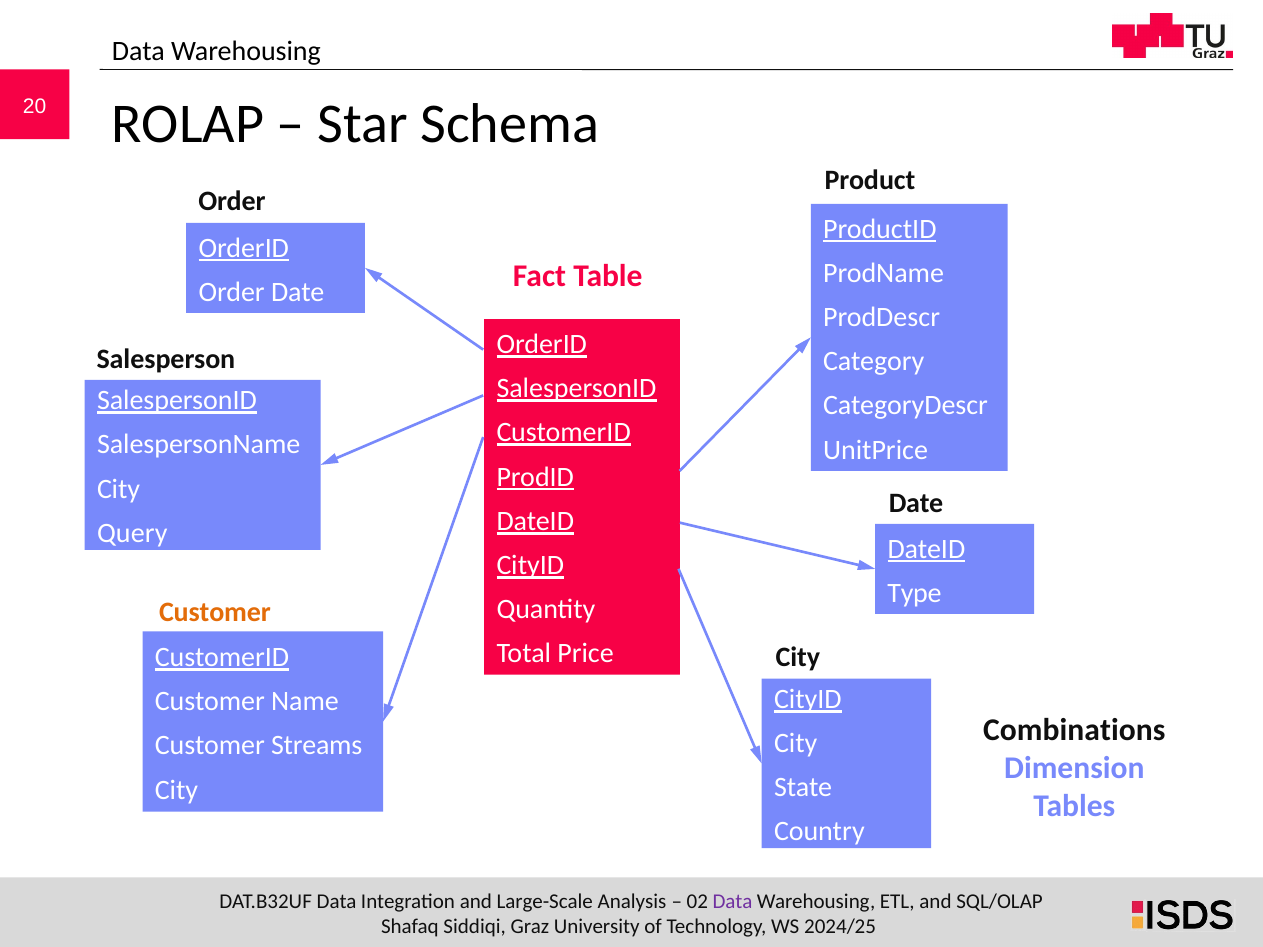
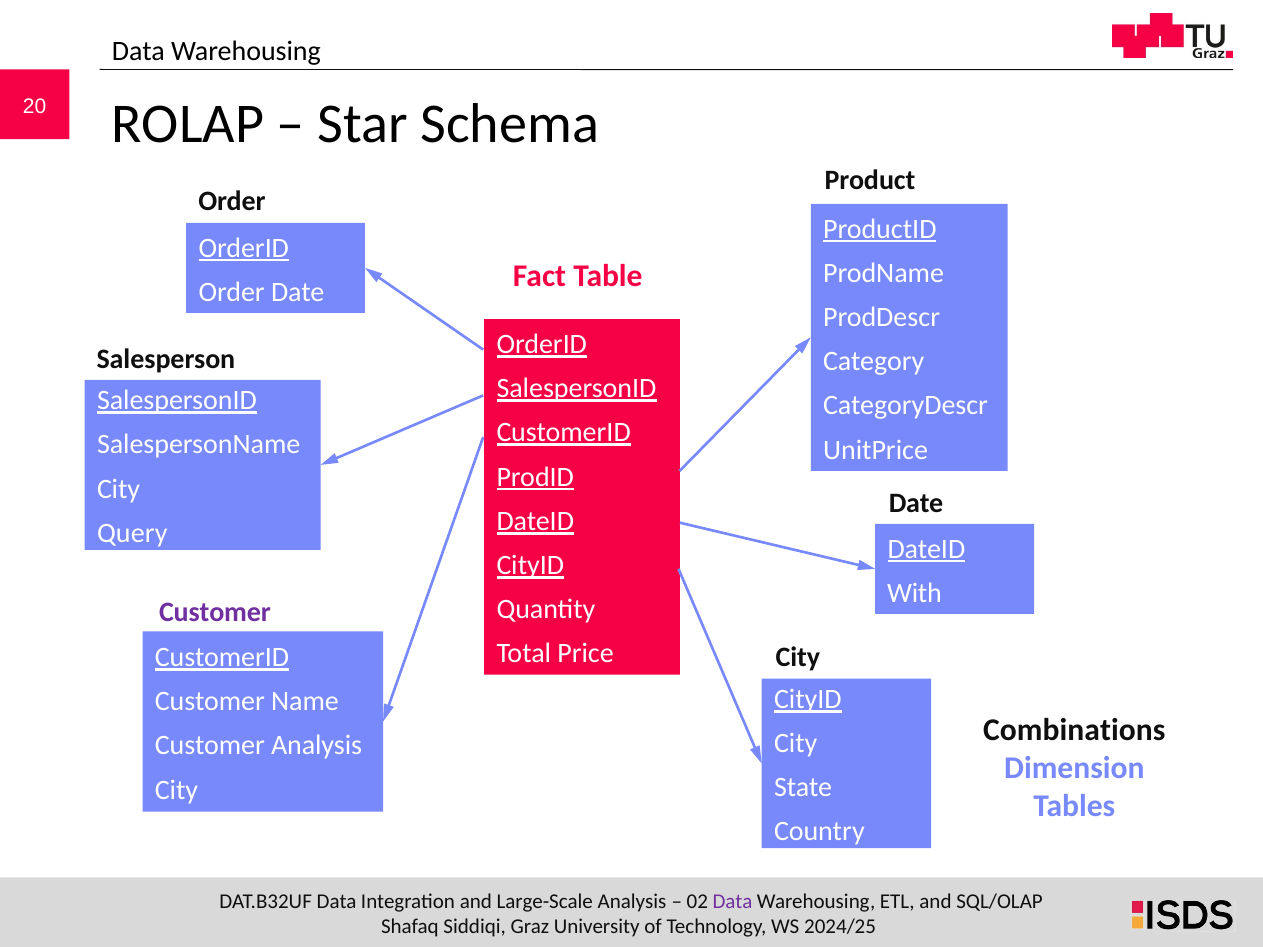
Type: Type -> With
Customer at (215, 612) colour: orange -> purple
Customer Streams: Streams -> Analysis
